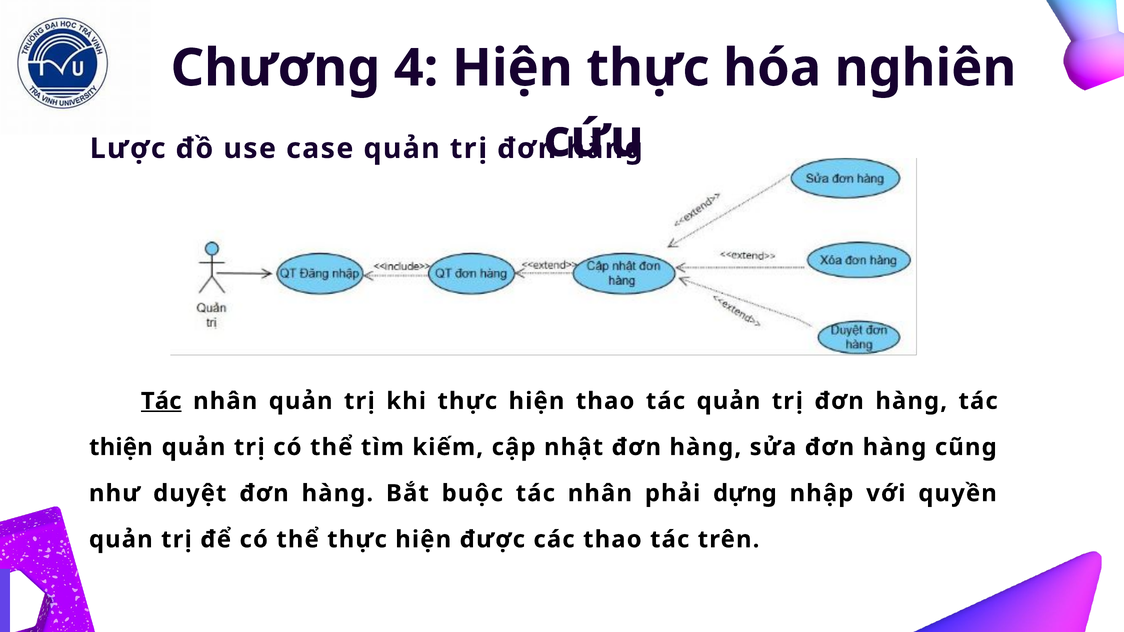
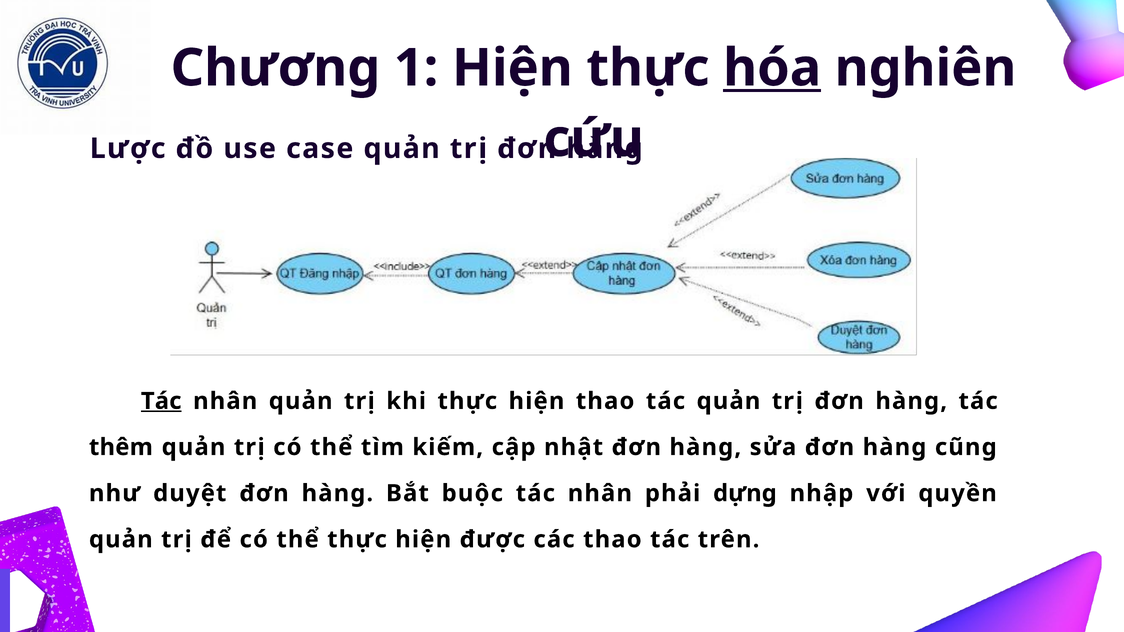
4: 4 -> 1
hóa underline: none -> present
thiện: thiện -> thêm
